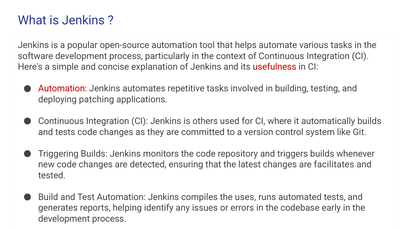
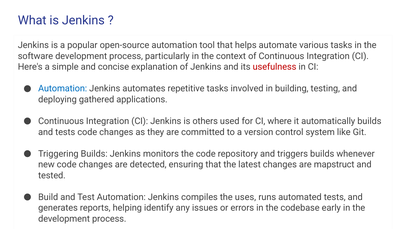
Automation at (63, 88) colour: red -> blue
patching: patching -> gathered
facilitates: facilitates -> mapstruct
